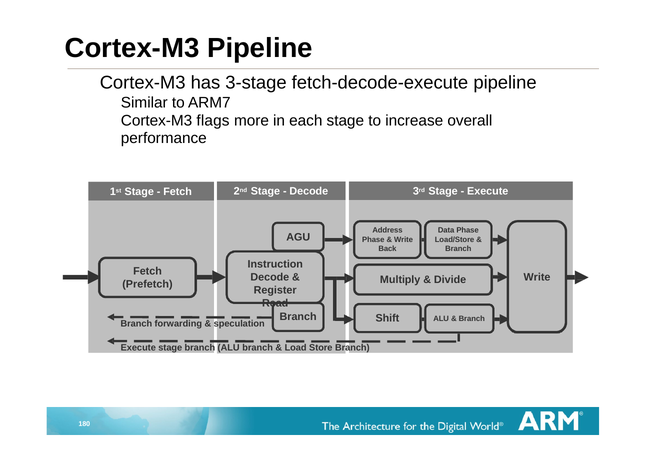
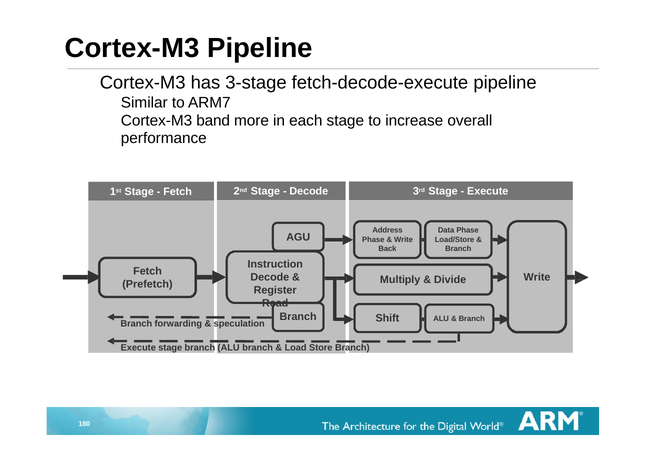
flags: flags -> band
